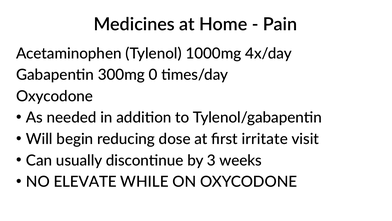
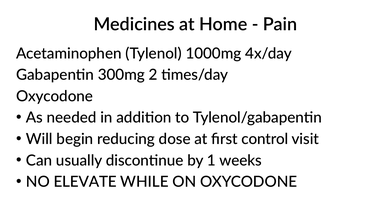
0: 0 -> 2
irritate: irritate -> control
3: 3 -> 1
